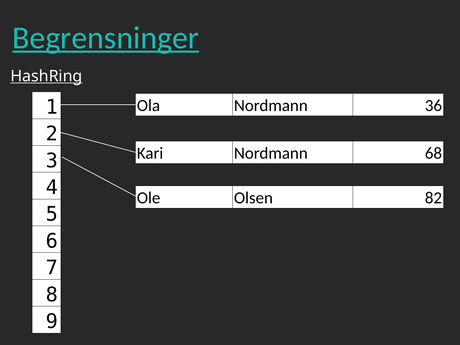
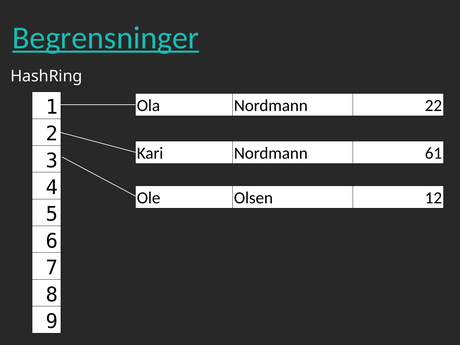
HashRing underline: present -> none
36: 36 -> 22
68: 68 -> 61
82: 82 -> 12
